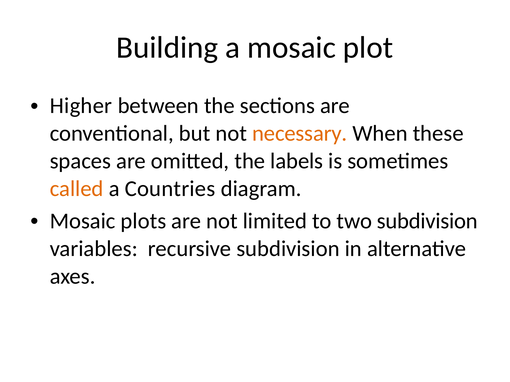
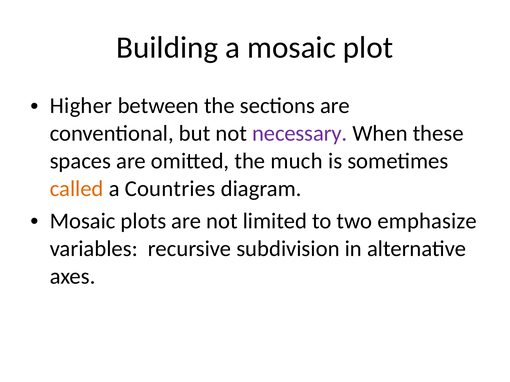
necessary colour: orange -> purple
labels: labels -> much
two subdivision: subdivision -> emphasize
